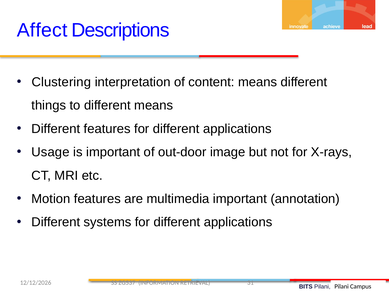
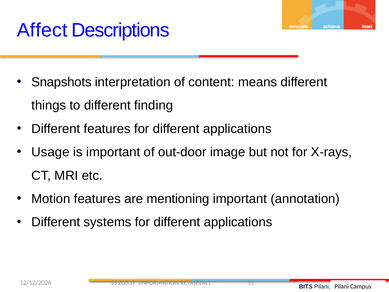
Clustering: Clustering -> Snapshots
different means: means -> finding
multimedia: multimedia -> mentioning
